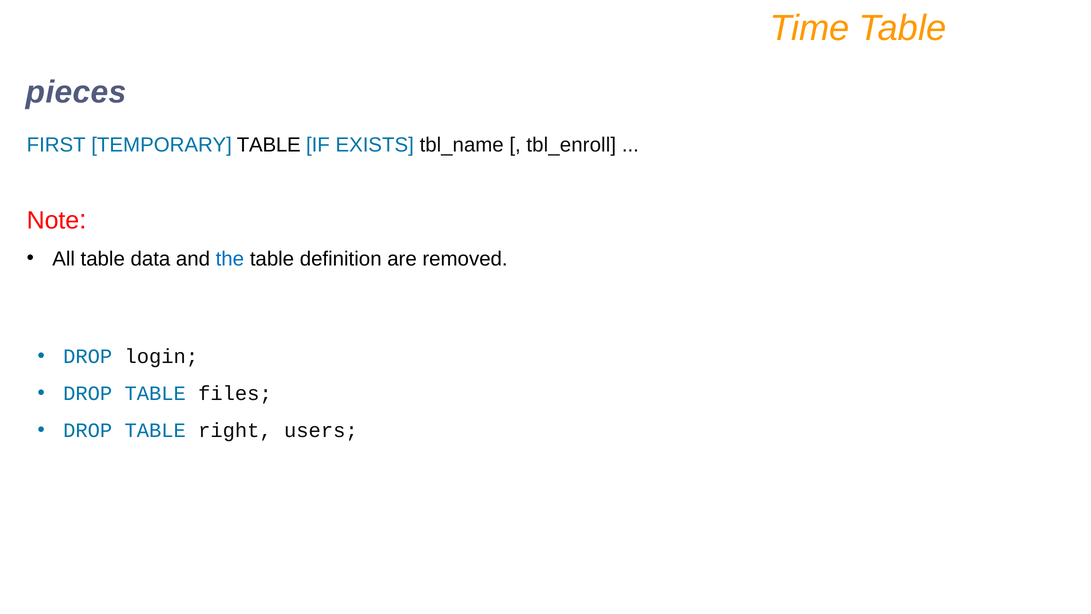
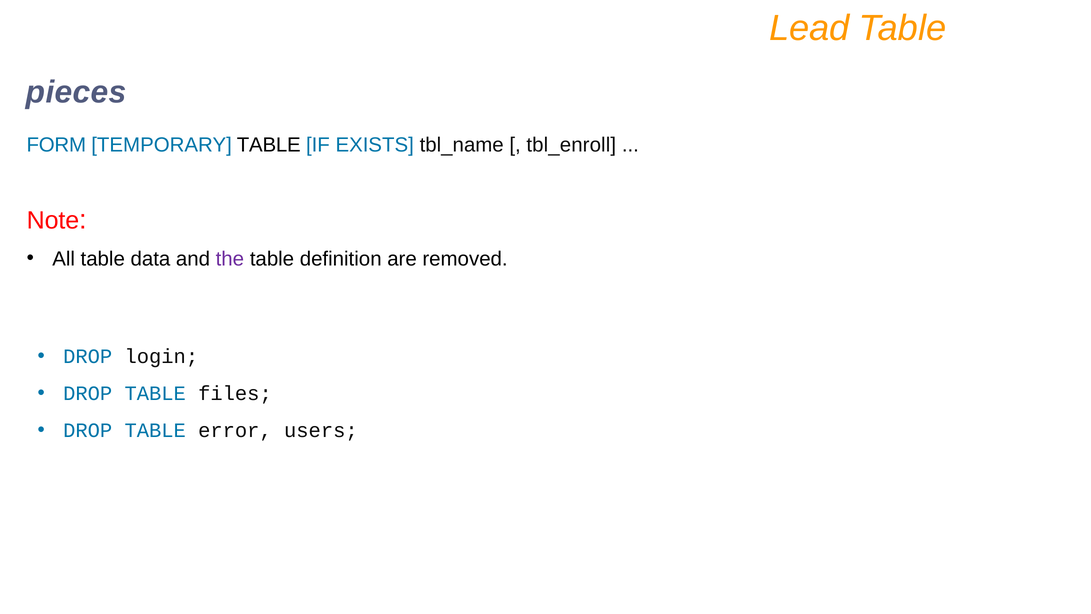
Time: Time -> Lead
FIRST: FIRST -> FORM
the colour: blue -> purple
right: right -> error
